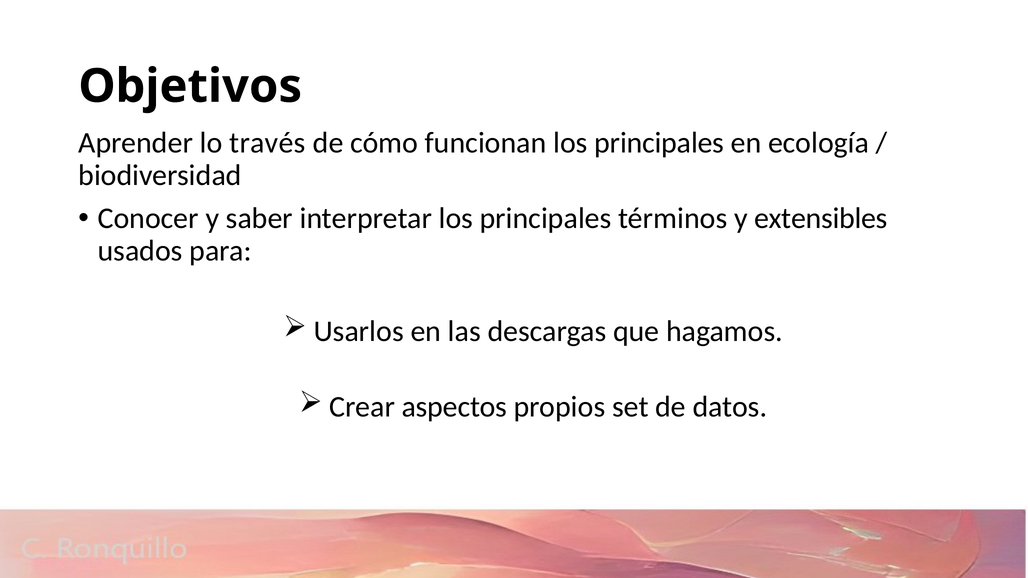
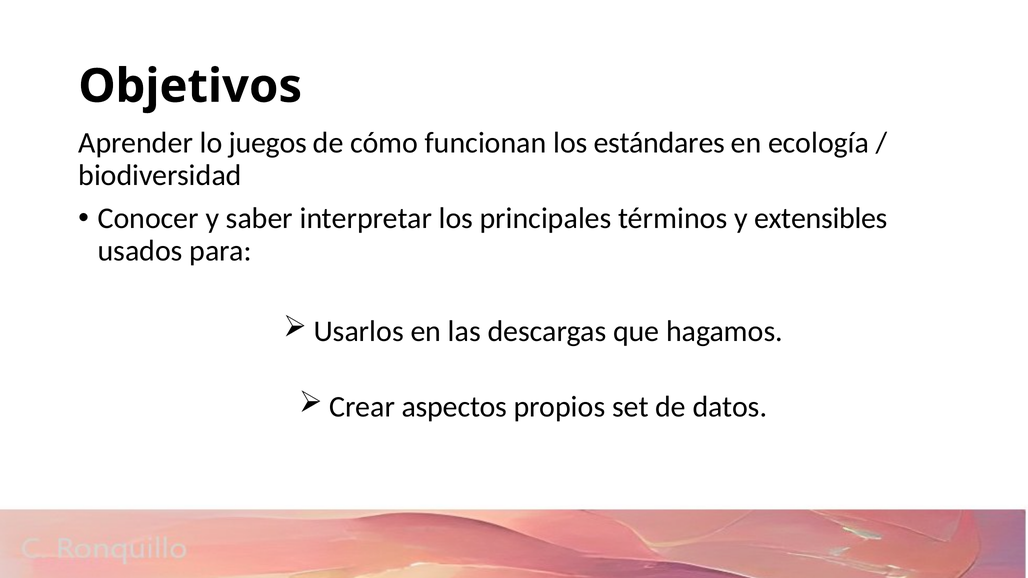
través: través -> juegos
funcionan los principales: principales -> estándares
